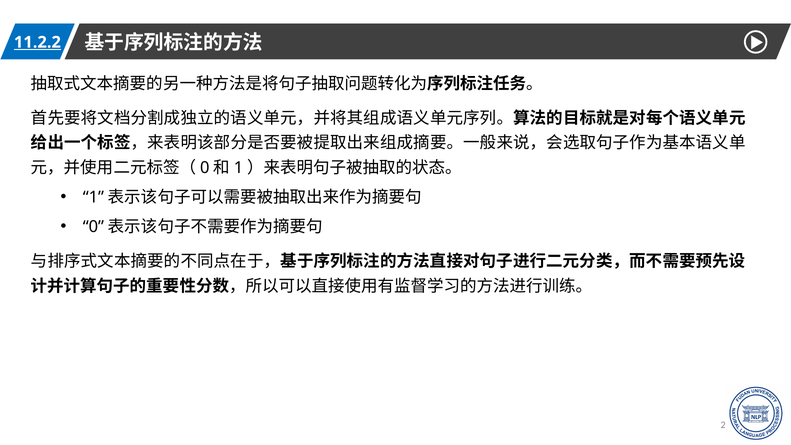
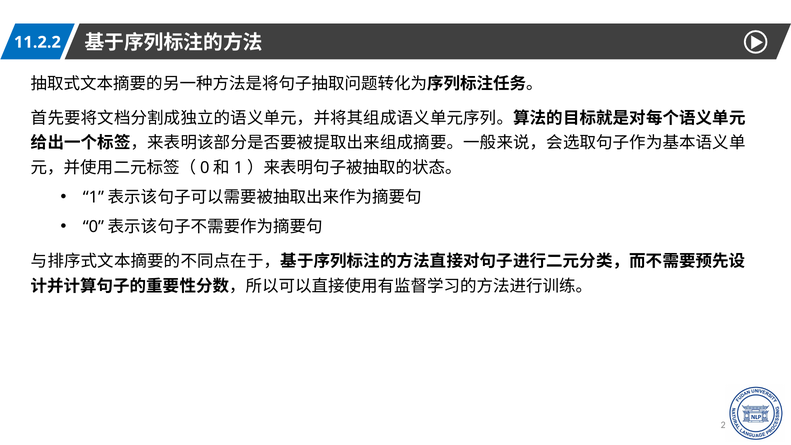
11.2.2 underline: present -> none
